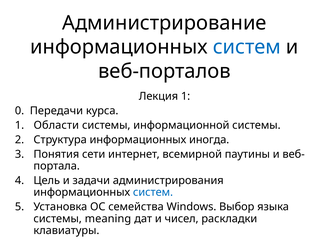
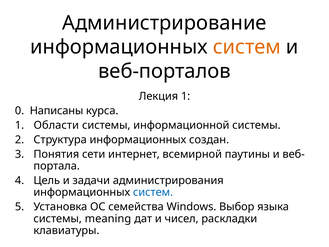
систем at (247, 47) colour: blue -> orange
Передачи: Передачи -> Написаны
иногда: иногда -> создан
